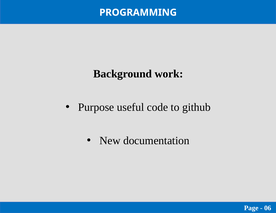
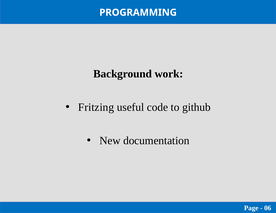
Purpose: Purpose -> Fritzing
